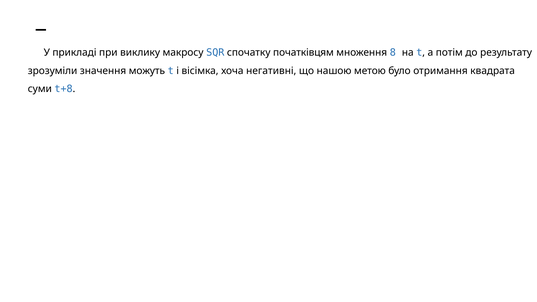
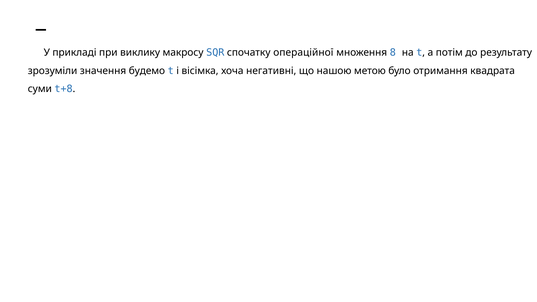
початківцям: початківцям -> операційної
можуть: можуть -> будемо
